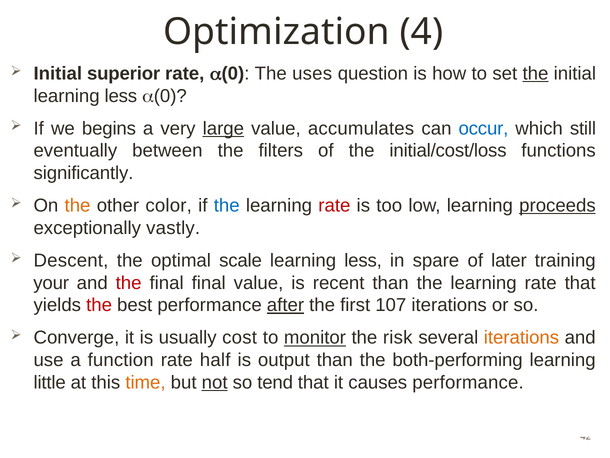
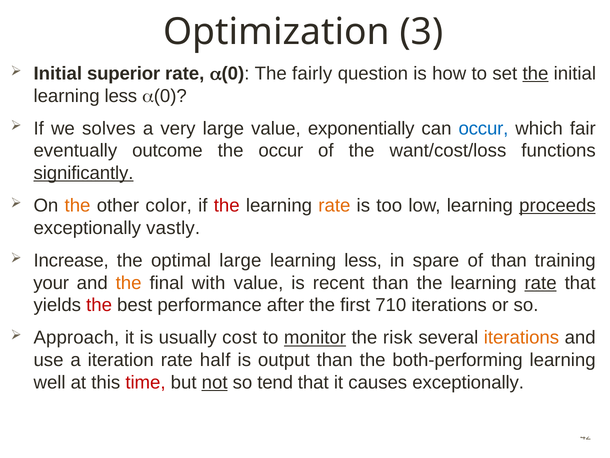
4: 4 -> 3
uses: uses -> fairly
begins: begins -> solves
large at (223, 128) underline: present -> none
accumulates: accumulates -> exponentially
still: still -> fair
between: between -> outcome
the filters: filters -> occur
initial/cost/loss: initial/cost/loss -> want/cost/loss
significantly underline: none -> present
the at (227, 205) colour: blue -> red
rate at (334, 205) colour: red -> orange
Descent: Descent -> Increase
optimal scale: scale -> large
of later: later -> than
the at (129, 283) colour: red -> orange
final final: final -> with
rate at (541, 283) underline: none -> present
after underline: present -> none
107: 107 -> 710
Converge: Converge -> Approach
function: function -> iteration
little: little -> well
time colour: orange -> red
causes performance: performance -> exceptionally
